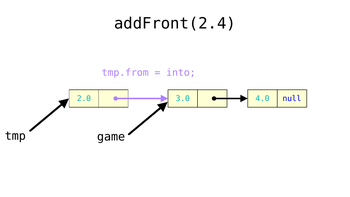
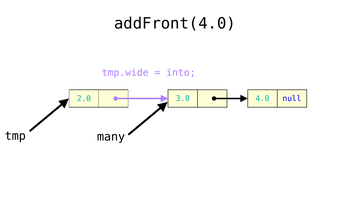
addFront(2.4: addFront(2.4 -> addFront(4.0
tmp.from: tmp.from -> tmp.wide
game: game -> many
